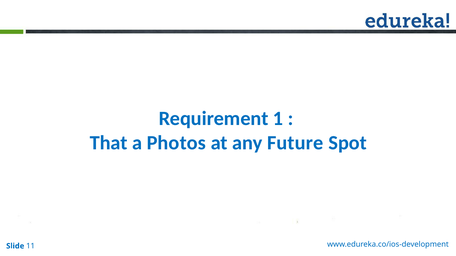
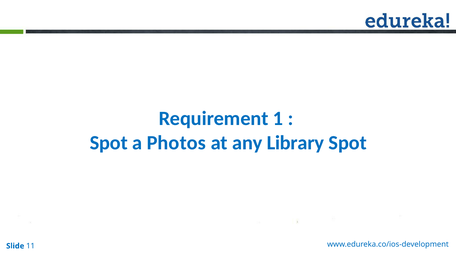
That at (109, 143): That -> Spot
Future: Future -> Library
